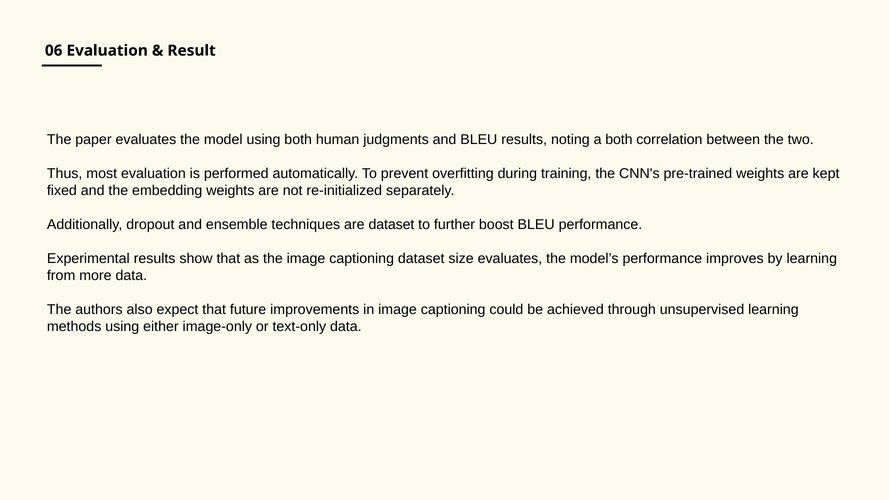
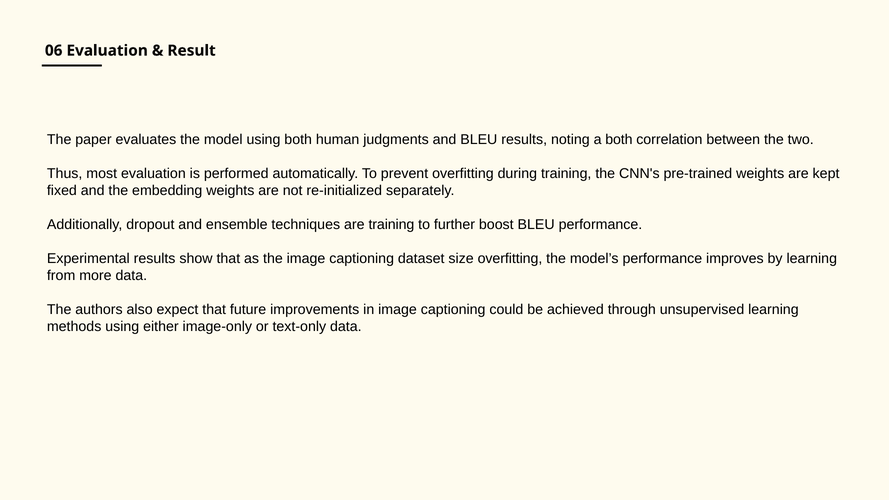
are dataset: dataset -> training
size evaluates: evaluates -> overfitting
